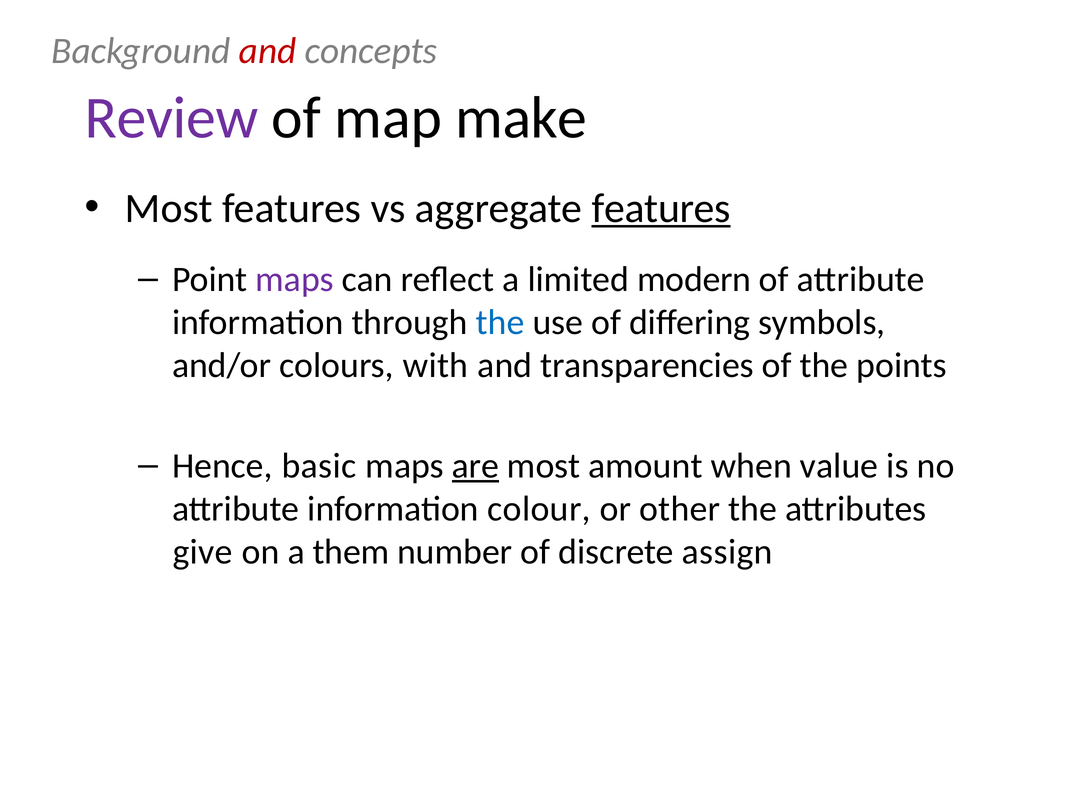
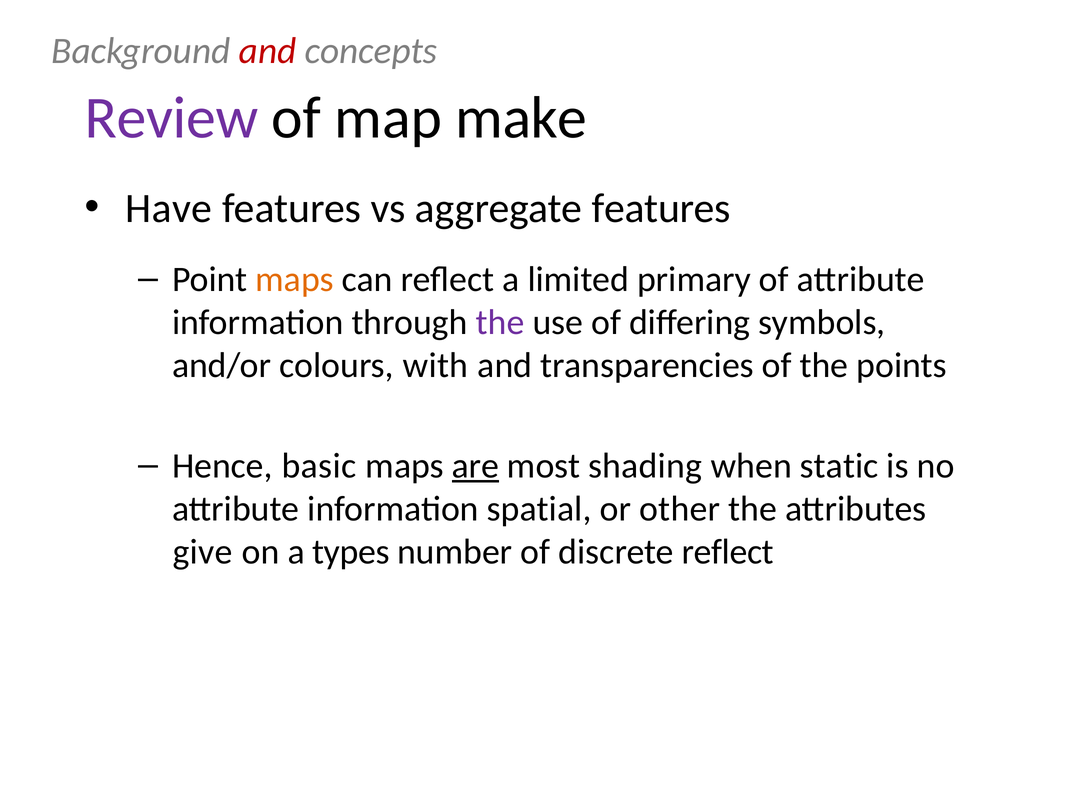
Most at (169, 209): Most -> Have
features at (661, 209) underline: present -> none
maps at (295, 280) colour: purple -> orange
modern: modern -> primary
the at (500, 323) colour: blue -> purple
amount: amount -> shading
value: value -> static
colour: colour -> spatial
them: them -> types
discrete assign: assign -> reflect
